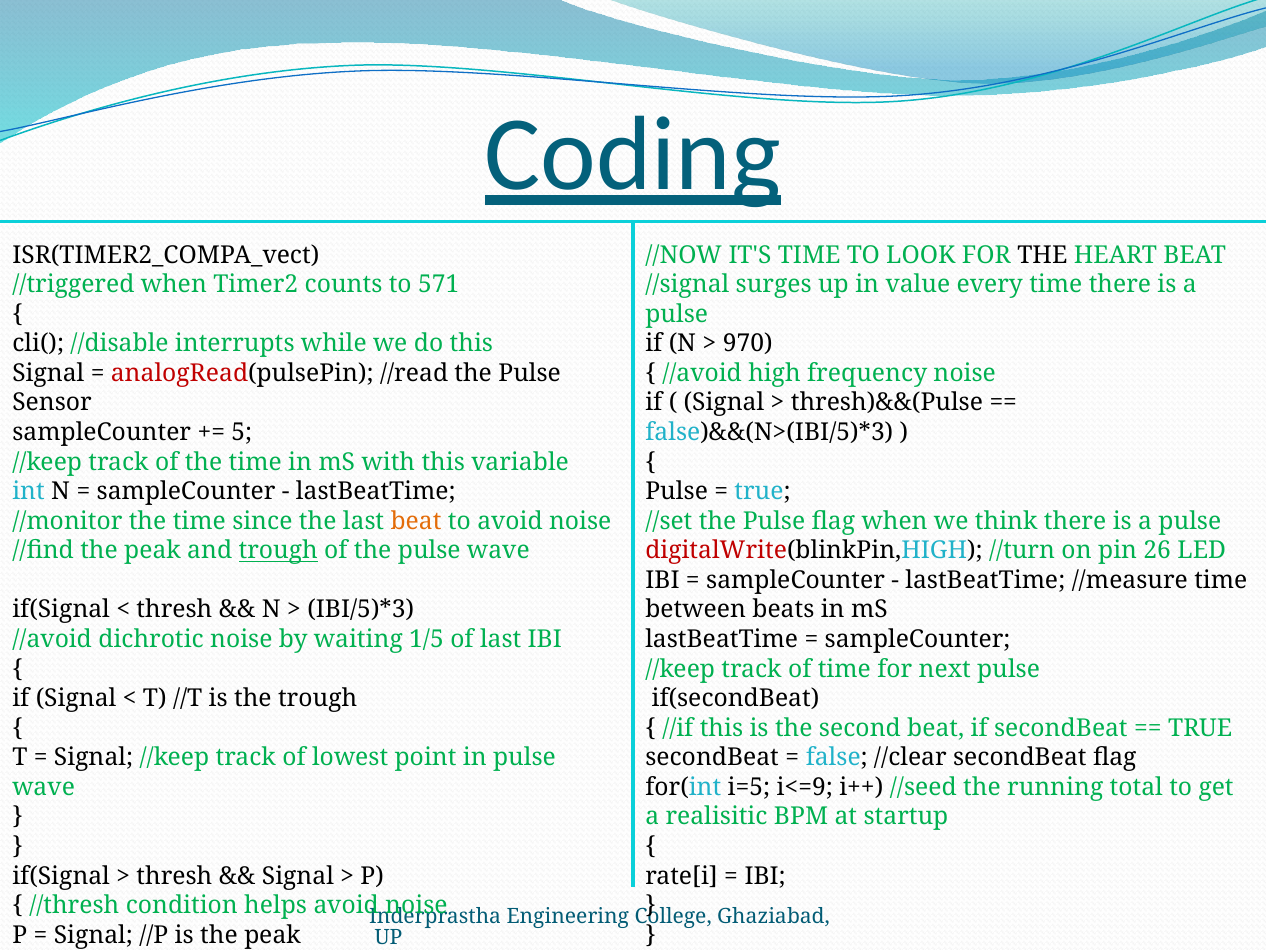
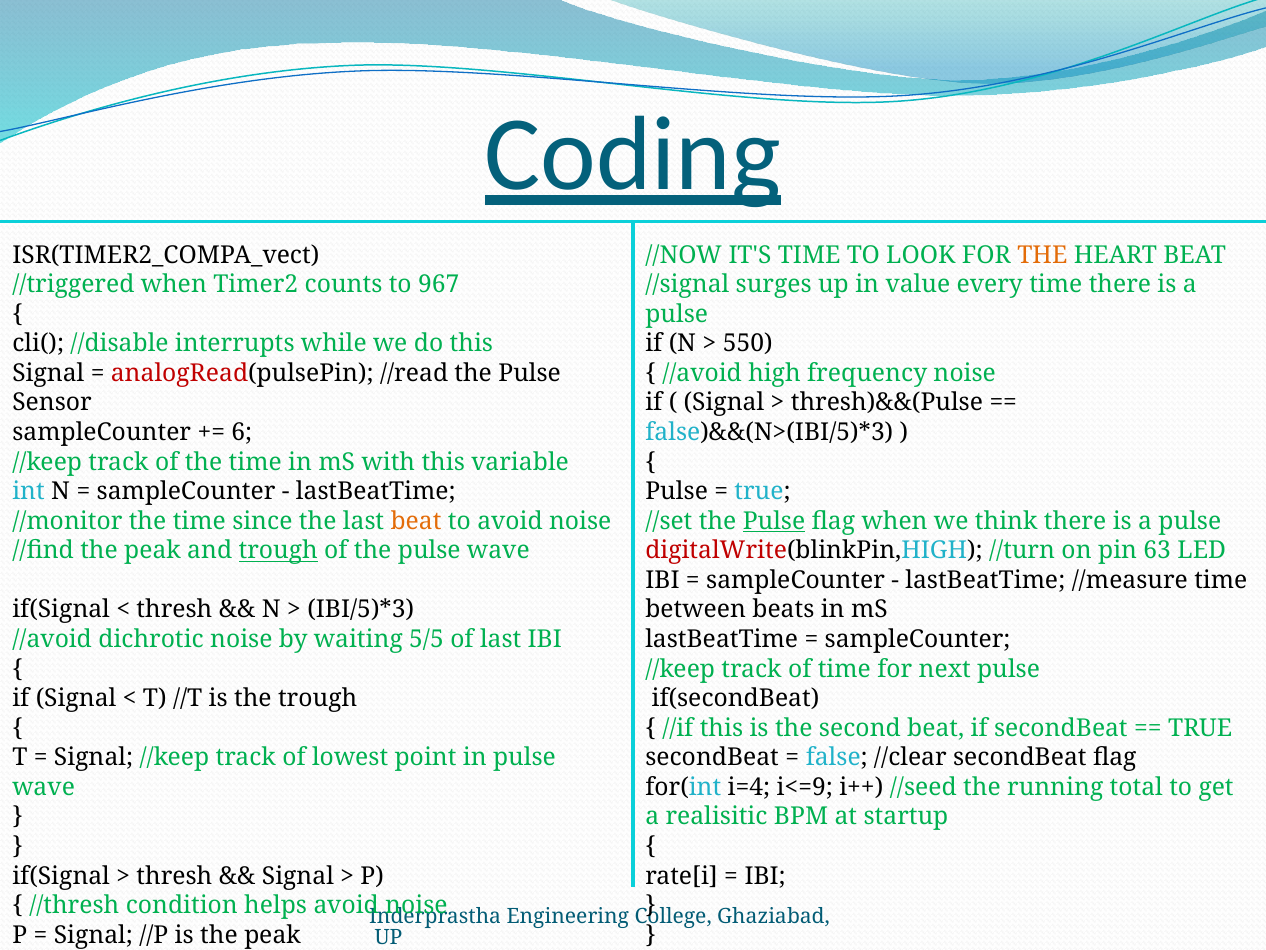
THE at (1042, 255) colour: black -> orange
571: 571 -> 967
970: 970 -> 550
5: 5 -> 6
Pulse at (774, 521) underline: none -> present
26: 26 -> 63
1/5: 1/5 -> 5/5
i=5: i=5 -> i=4
